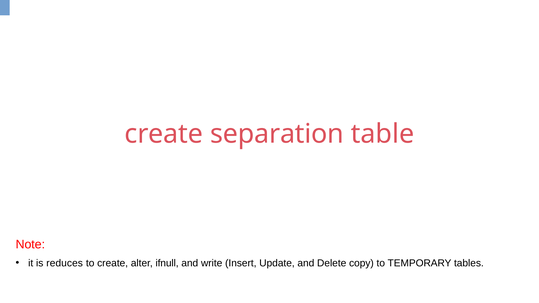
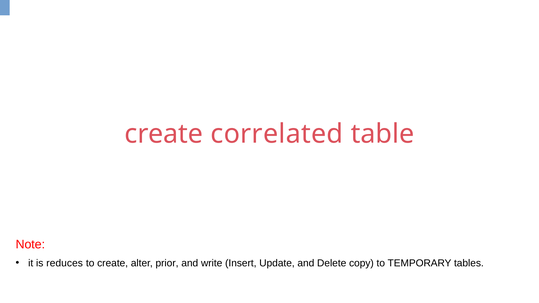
separation: separation -> correlated
ifnull: ifnull -> prior
